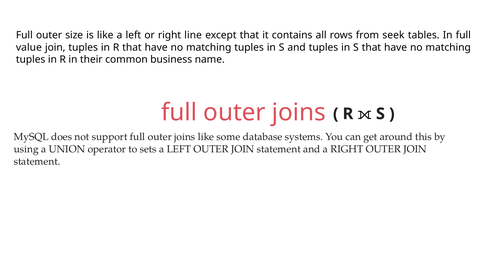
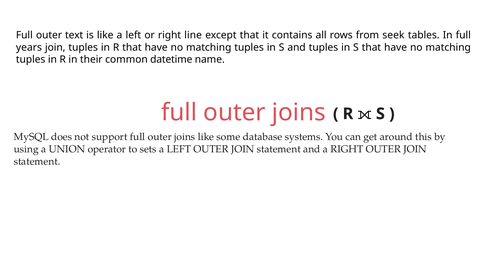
size: size -> text
value: value -> years
business: business -> datetime
